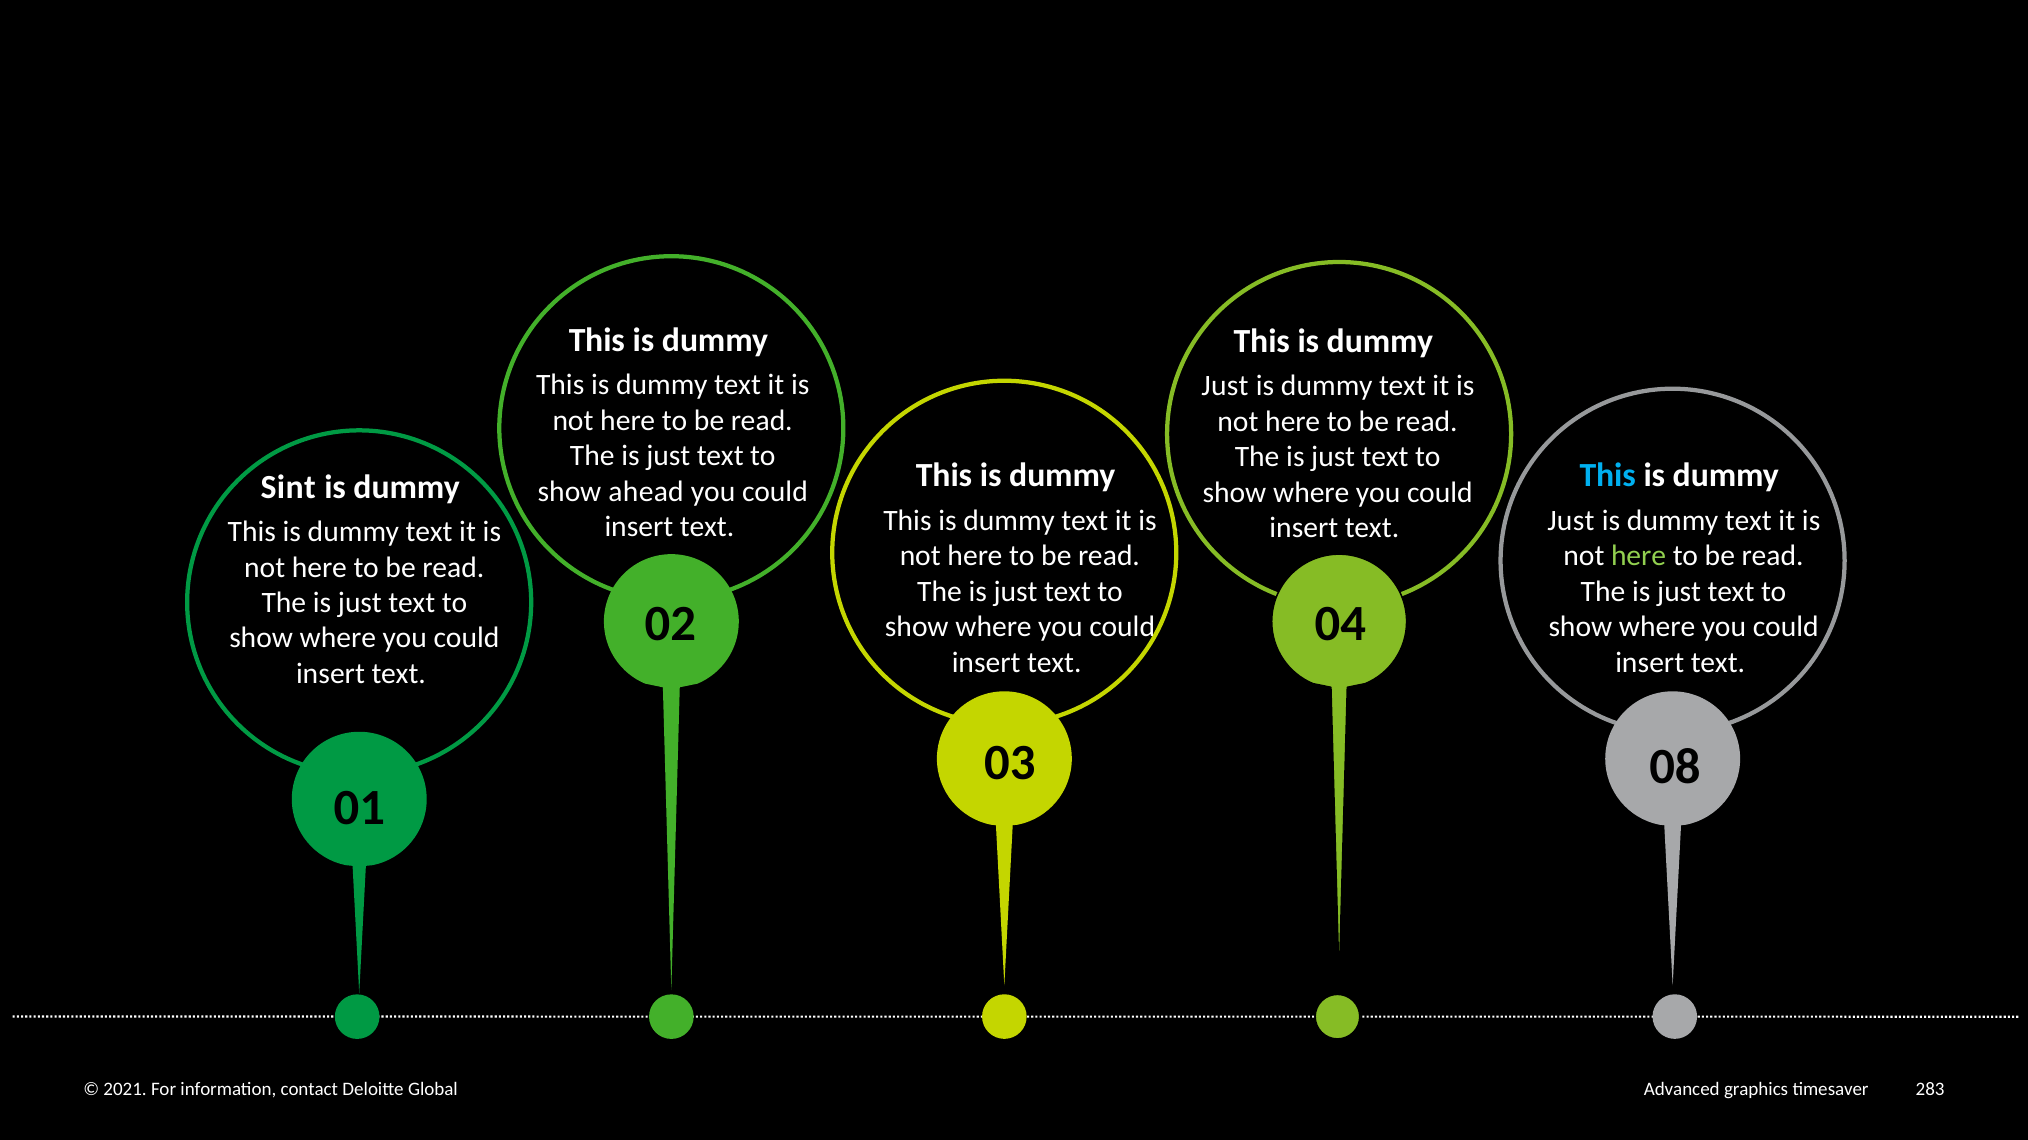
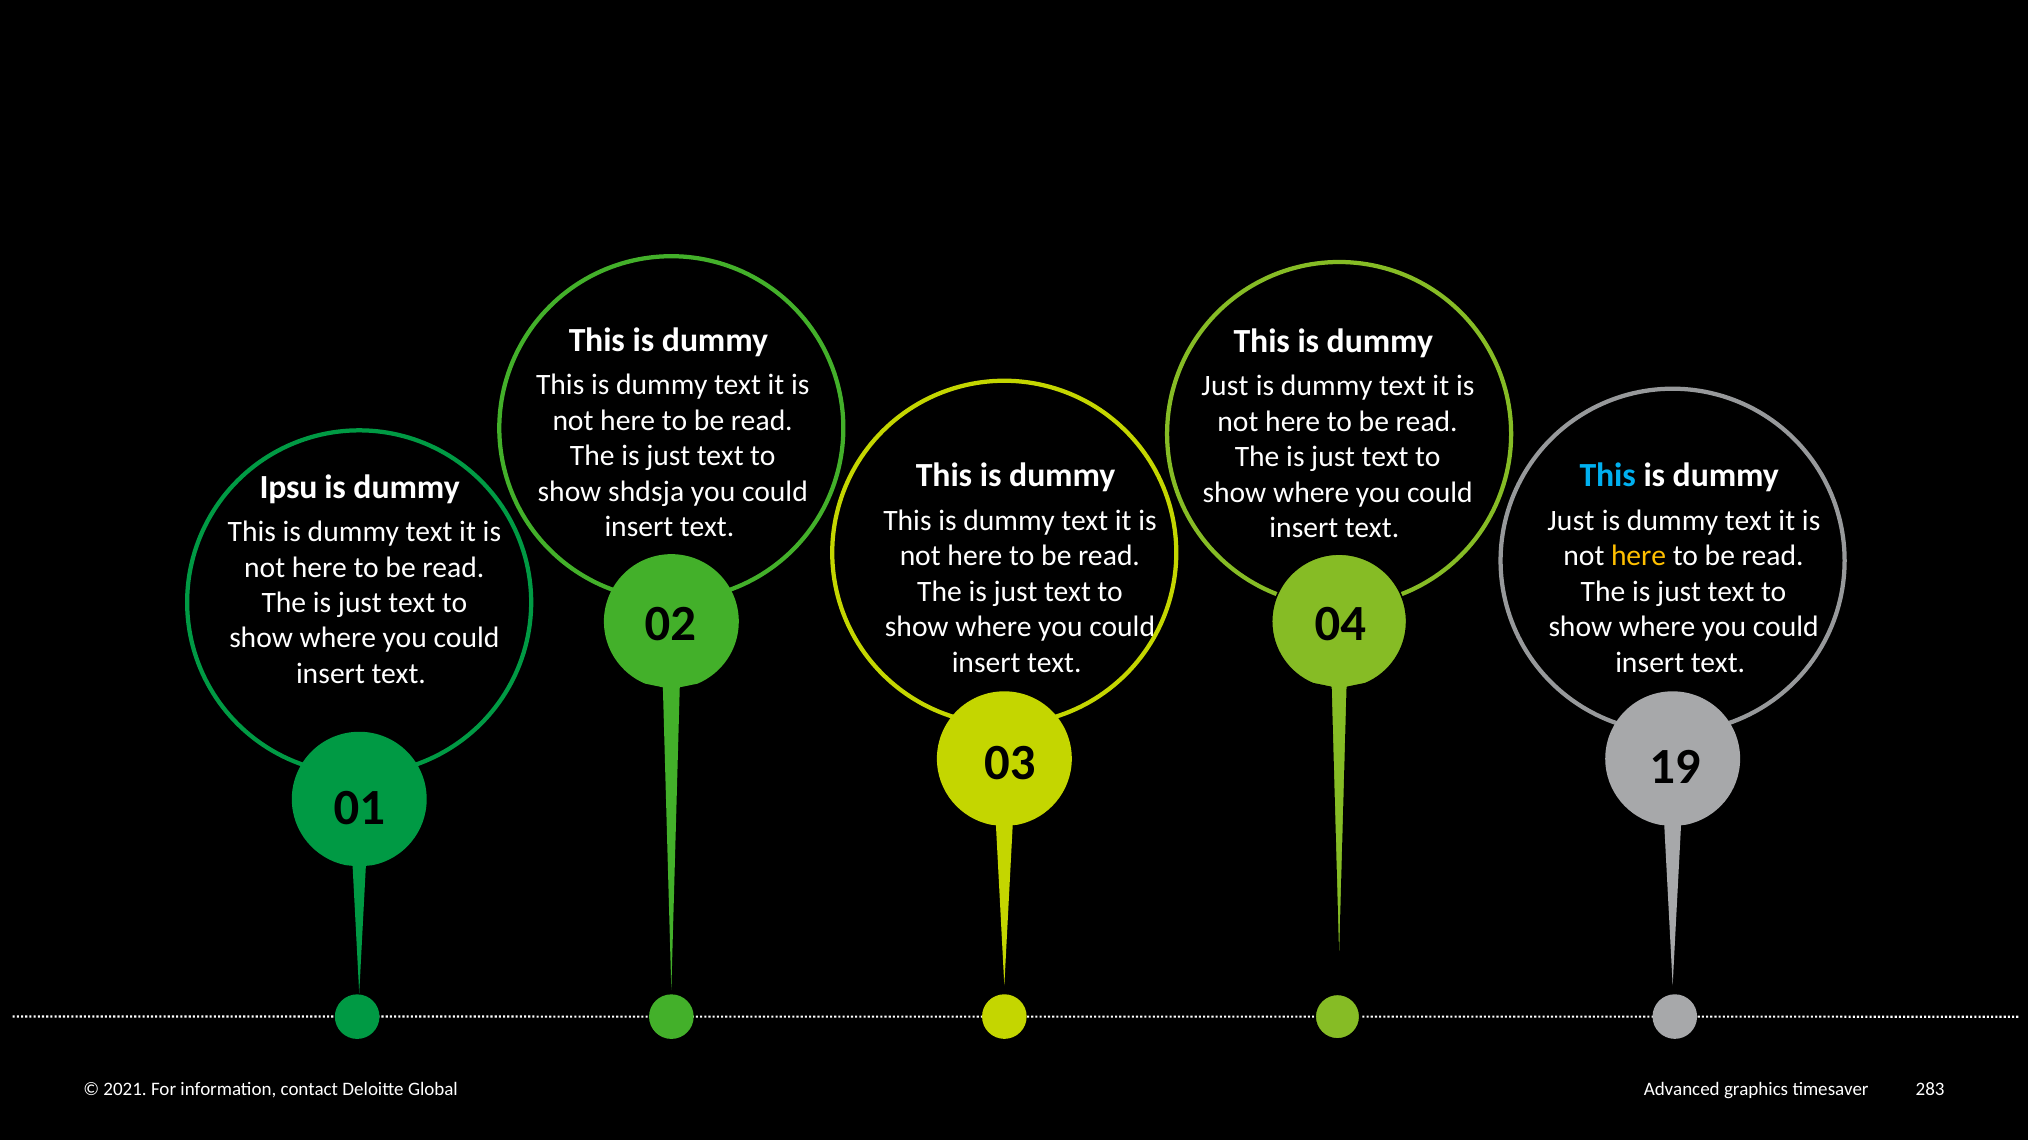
Sint: Sint -> Ipsu
ahead: ahead -> shdsja
here at (1639, 556) colour: light green -> yellow
08: 08 -> 19
